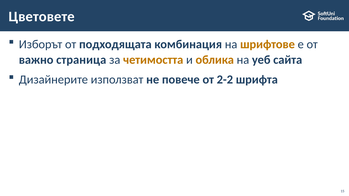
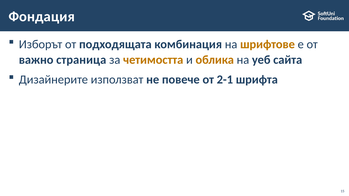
Цветовете: Цветовете -> Фондация
2-2: 2-2 -> 2-1
